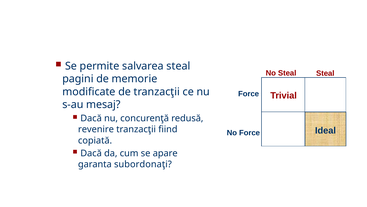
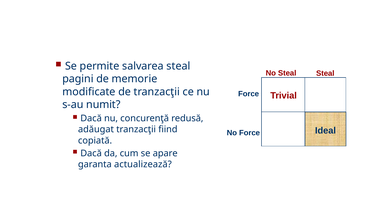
mesaj: mesaj -> numit
revenire: revenire -> adăugat
subordonaţi: subordonaţi -> actualizează
